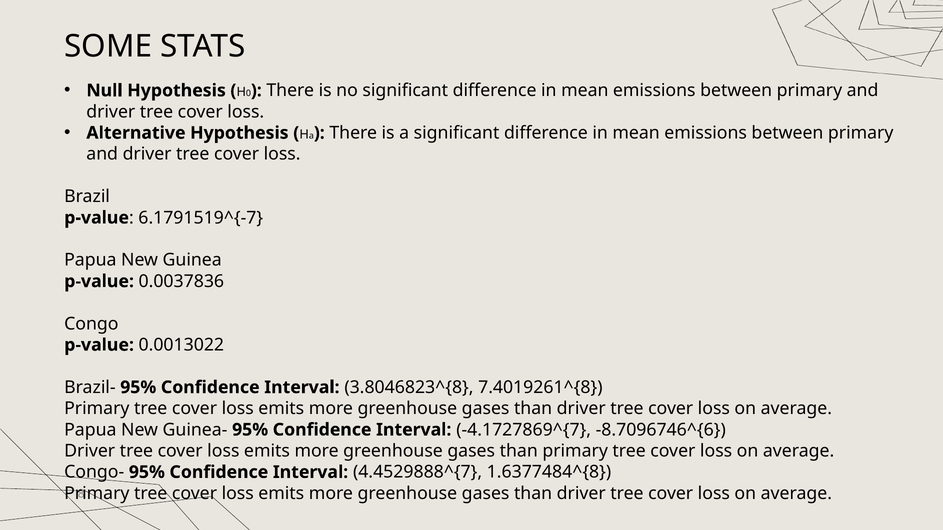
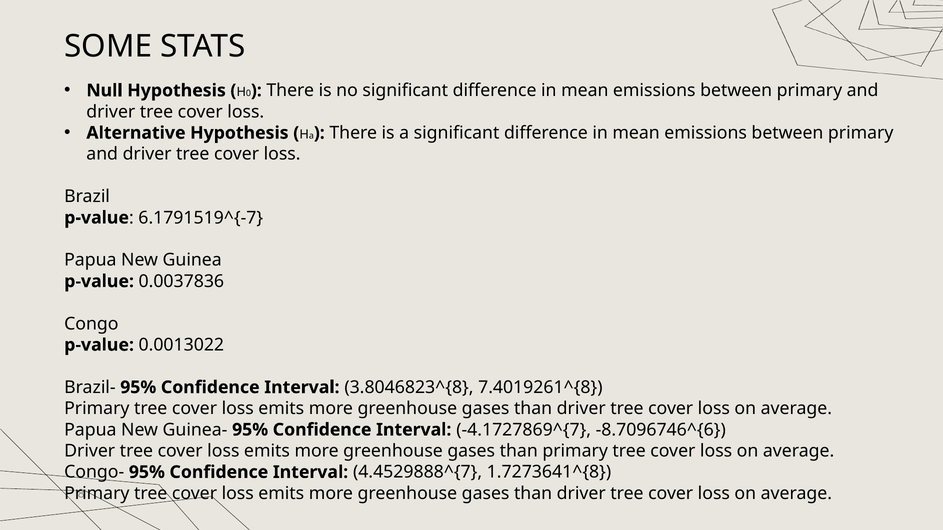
1.6377484^{8: 1.6377484^{8 -> 1.7273641^{8
